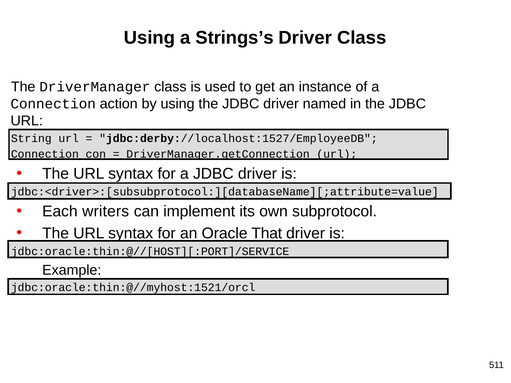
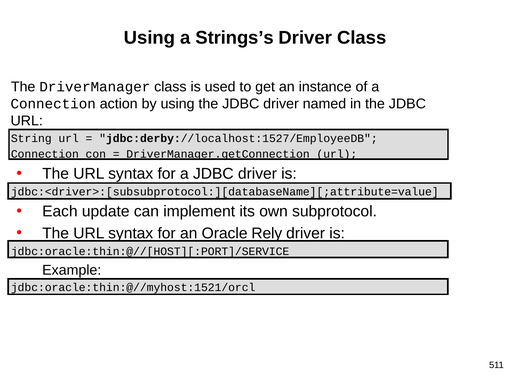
writers: writers -> update
That: That -> Rely
